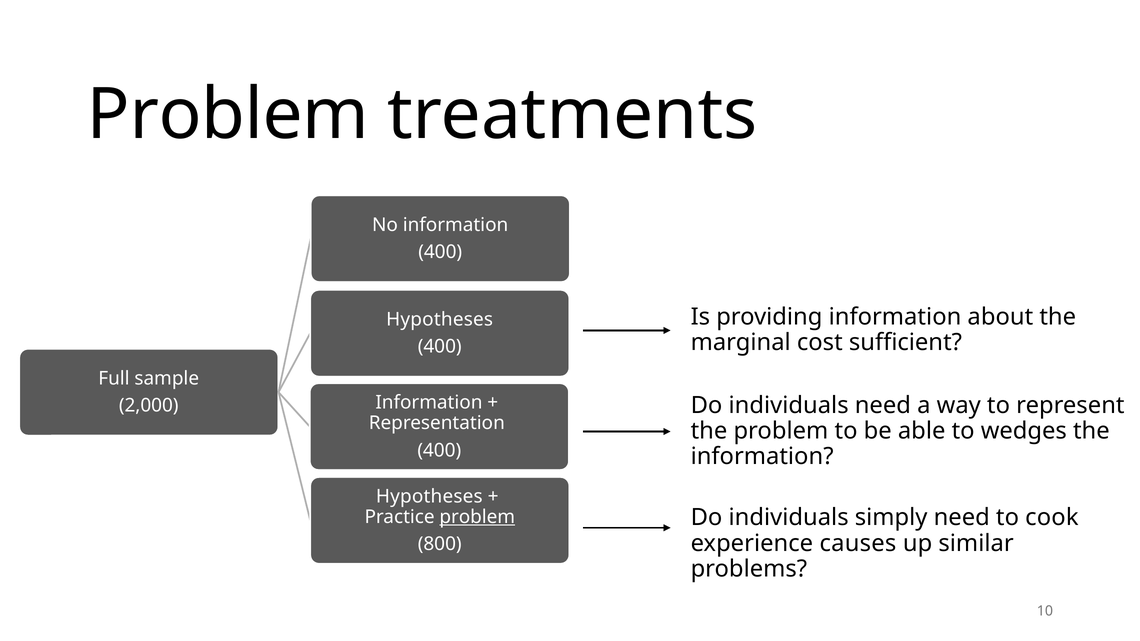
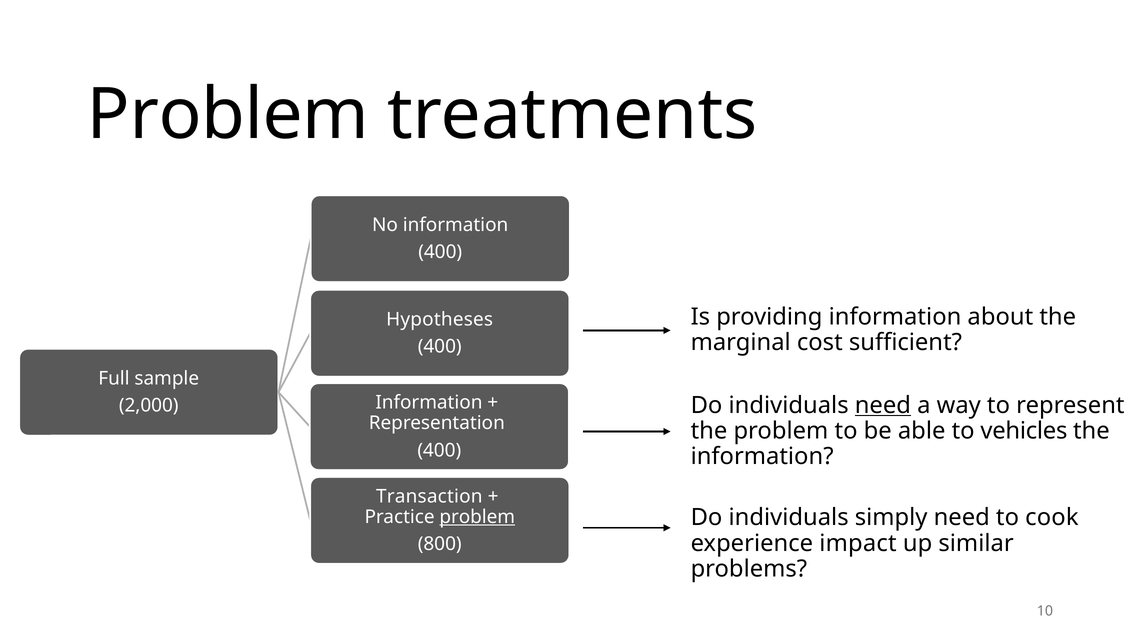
need at (883, 405) underline: none -> present
wedges: wedges -> vehicles
Hypotheses at (429, 497): Hypotheses -> Transaction
causes: causes -> impact
